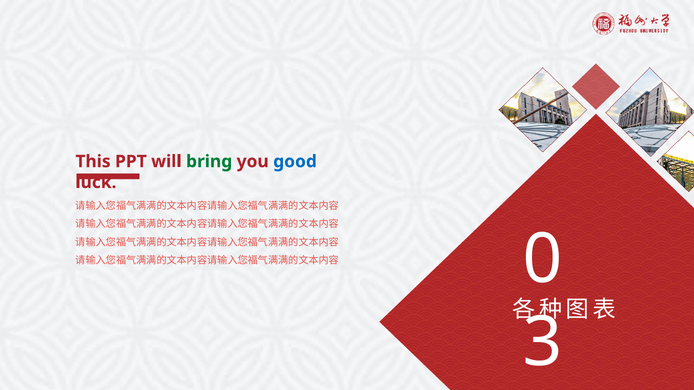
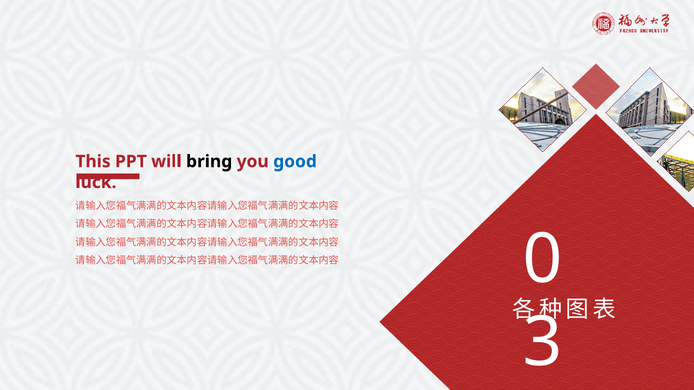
bring colour: green -> black
